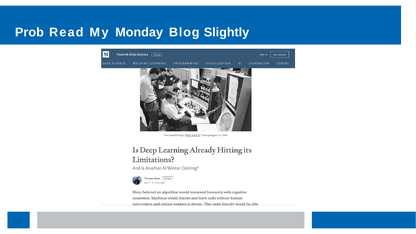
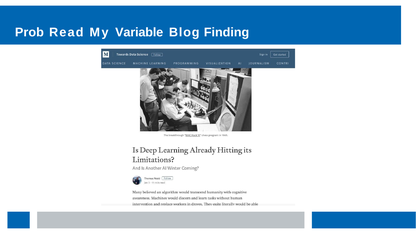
Monday: Monday -> Variable
Slightly: Slightly -> Finding
